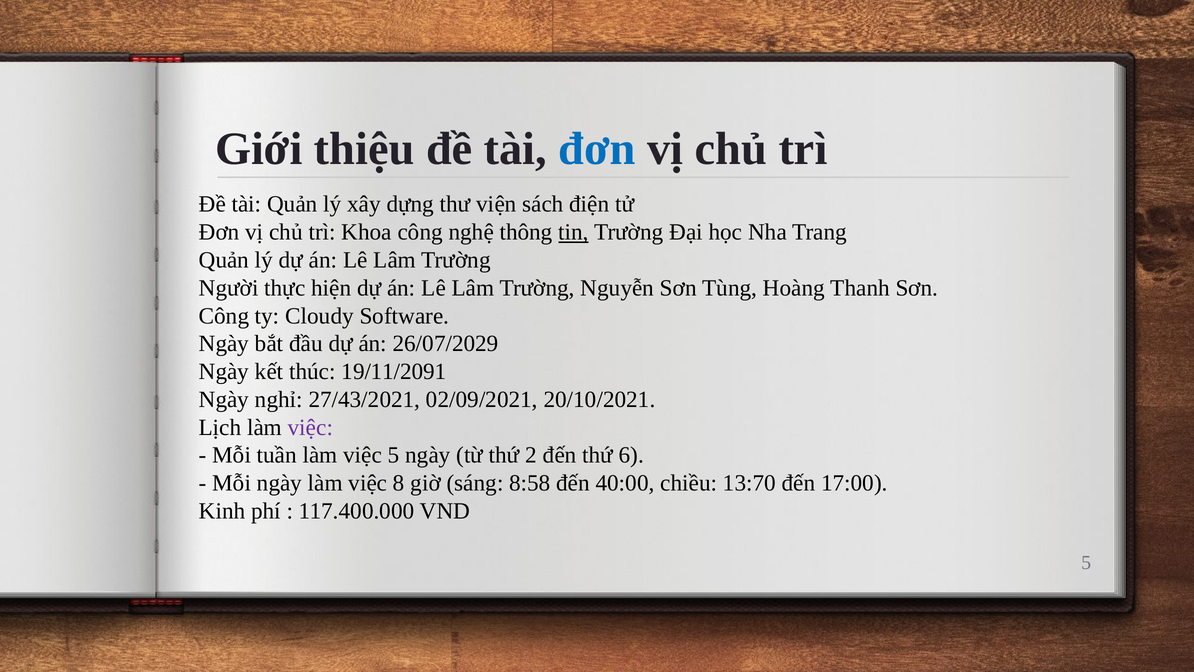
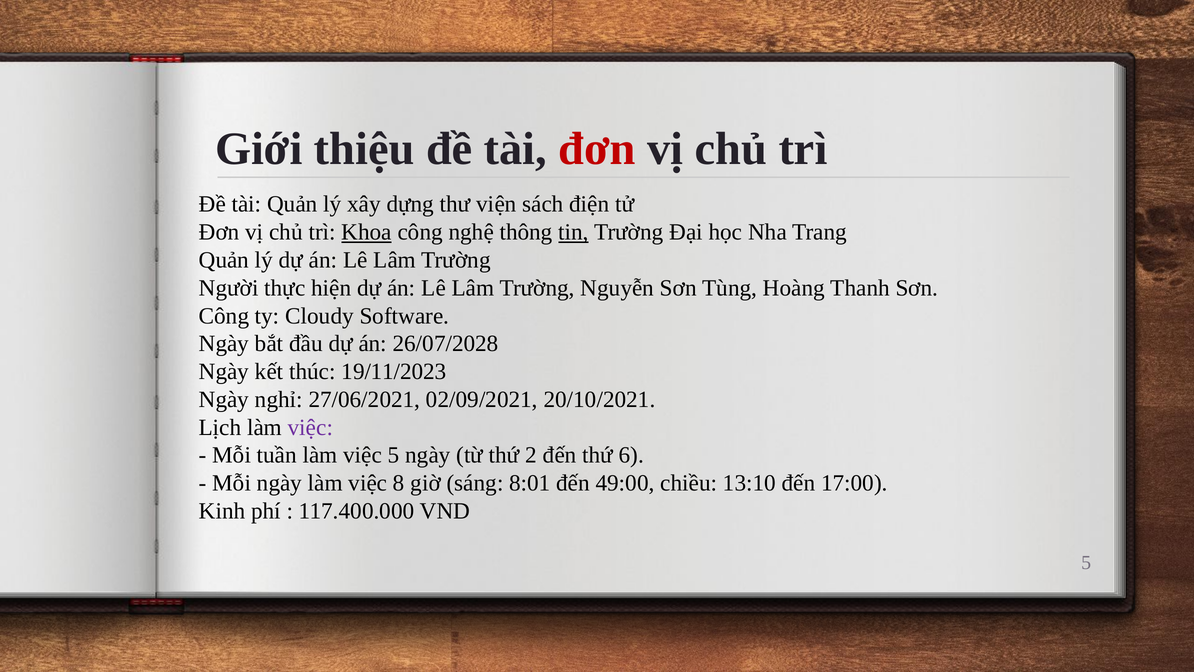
đơn at (597, 149) colour: blue -> red
Khoa underline: none -> present
26/07/2029: 26/07/2029 -> 26/07/2028
19/11/2091: 19/11/2091 -> 19/11/2023
27/43/2021: 27/43/2021 -> 27/06/2021
8:58: 8:58 -> 8:01
40:00: 40:00 -> 49:00
13:70: 13:70 -> 13:10
